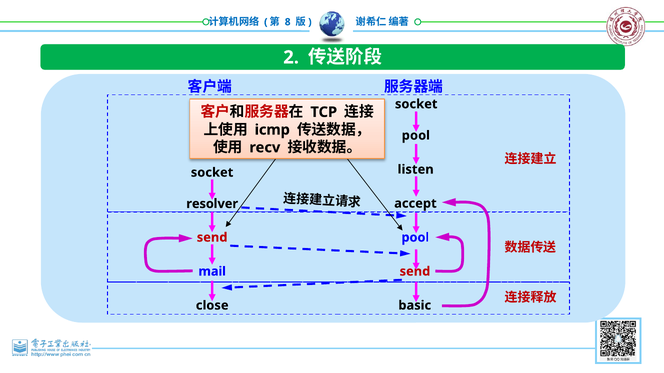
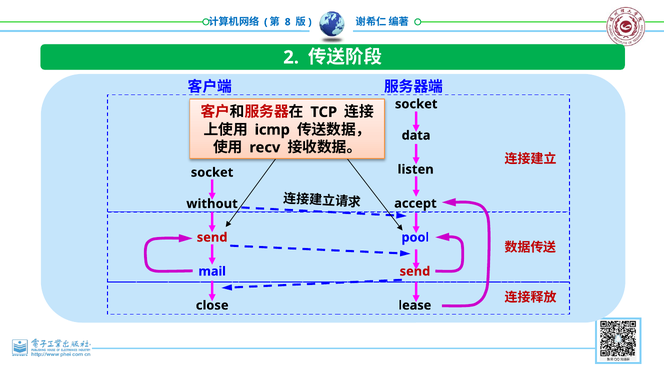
pool at (416, 136): pool -> data
resolver: resolver -> without
basic: basic -> lease
